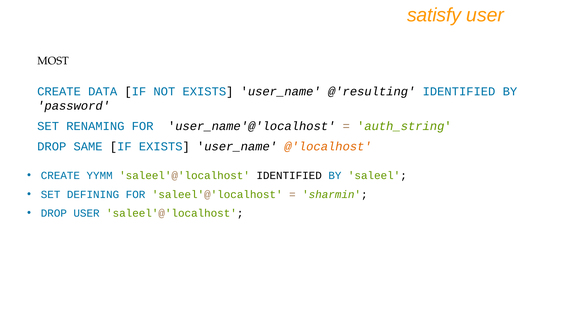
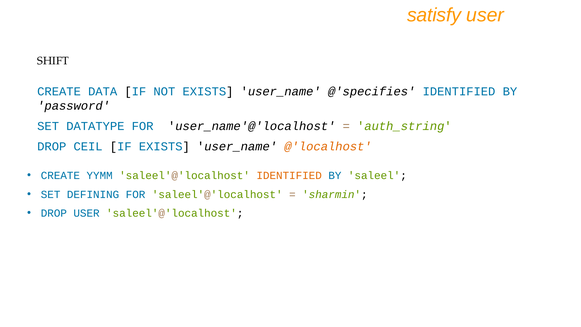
MOST: MOST -> SHIFT
@'resulting: @'resulting -> @'specifies
RENAMING: RENAMING -> DATATYPE
SAME: SAME -> CEIL
IDENTIFIED at (289, 175) colour: black -> orange
